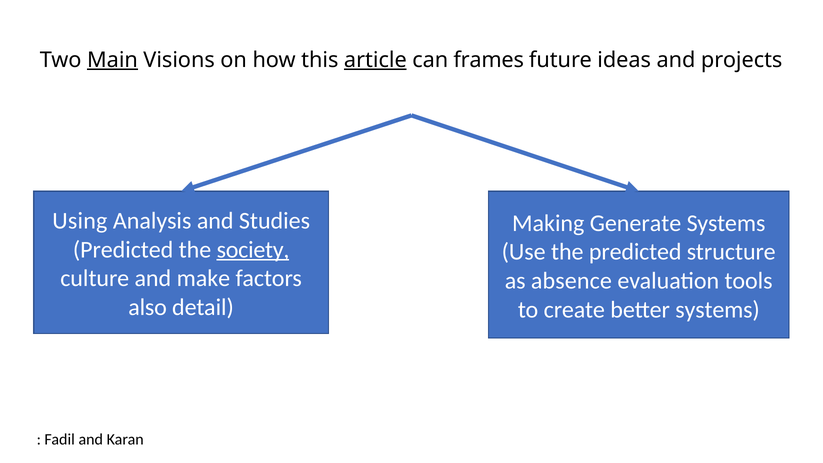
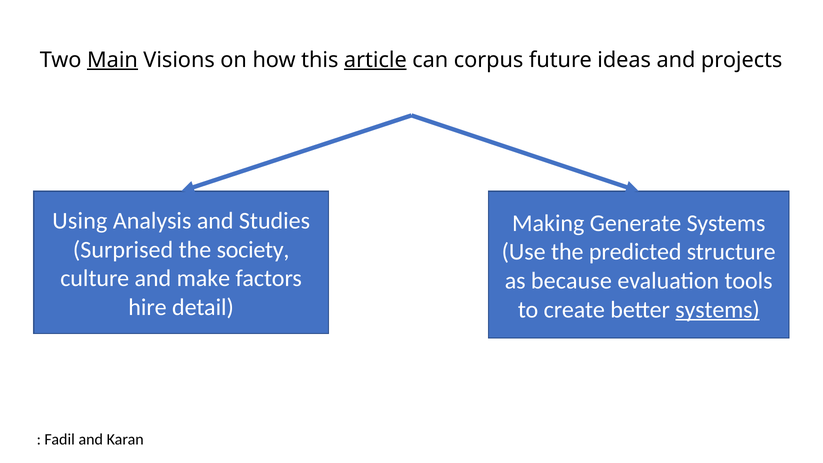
frames: frames -> corpus
Predicted at (123, 250): Predicted -> Surprised
society underline: present -> none
absence: absence -> because
also: also -> hire
systems at (718, 310) underline: none -> present
